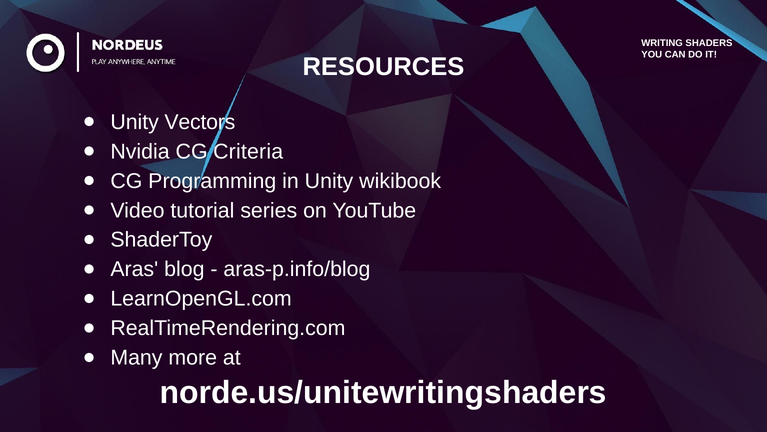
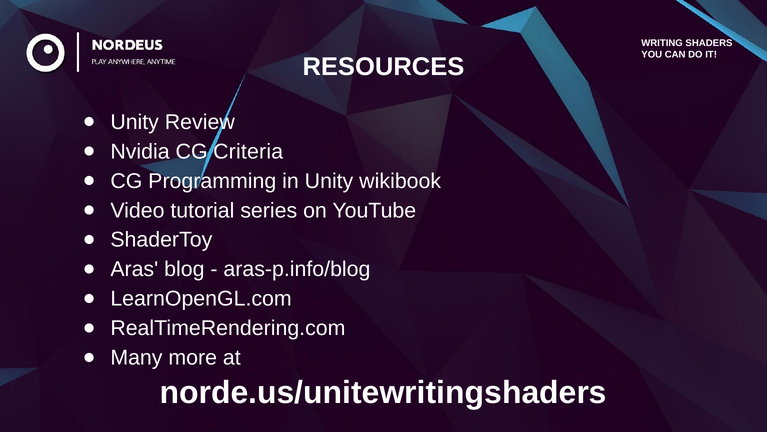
Vectors: Vectors -> Review
